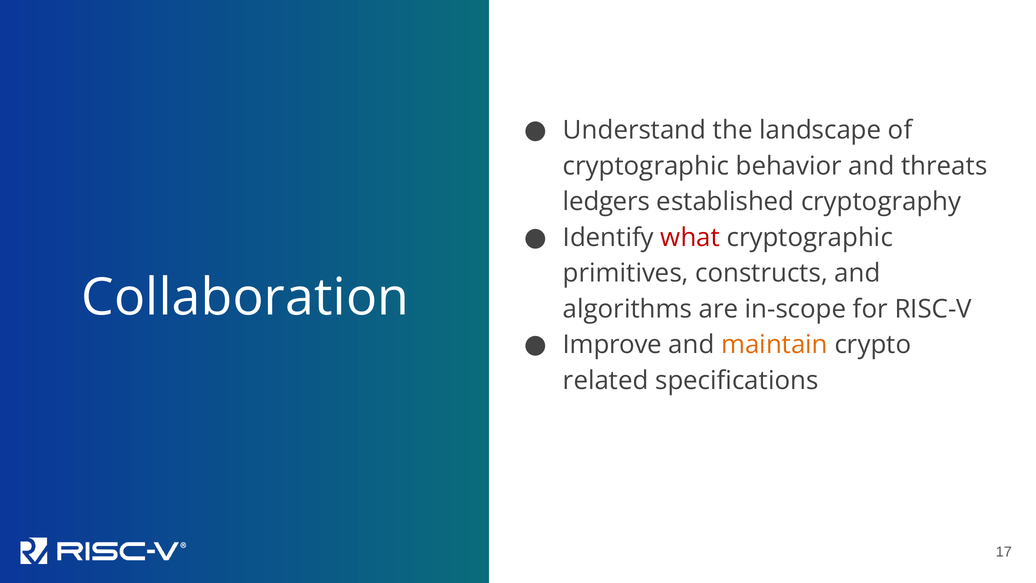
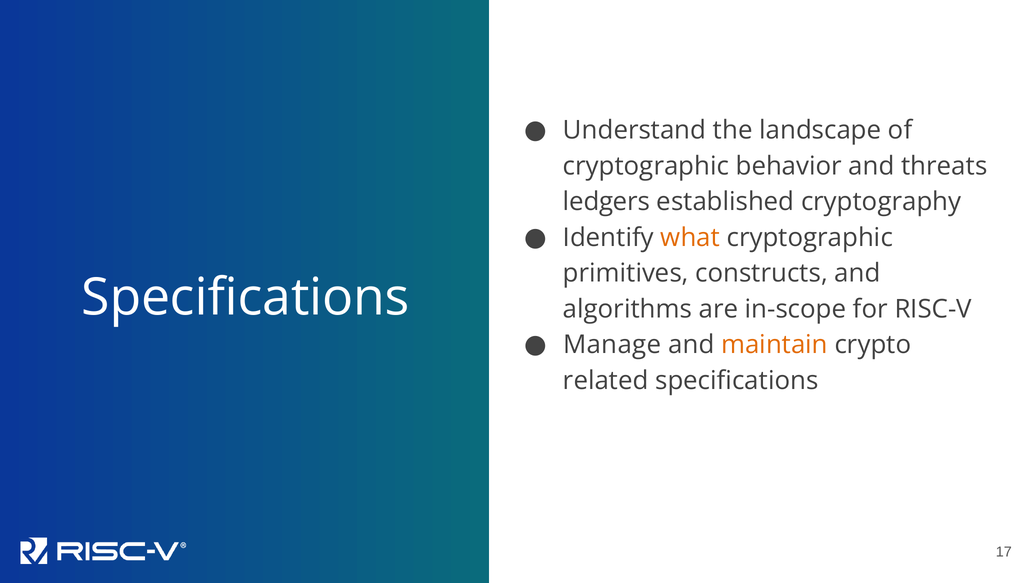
what colour: red -> orange
Collaboration at (245, 298): Collaboration -> Specifications
Improve: Improve -> Manage
